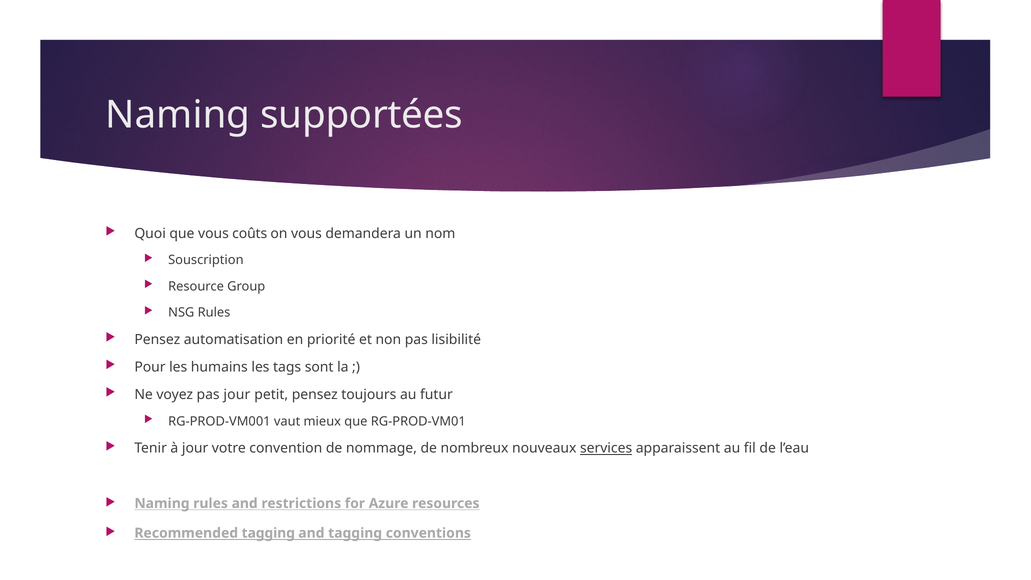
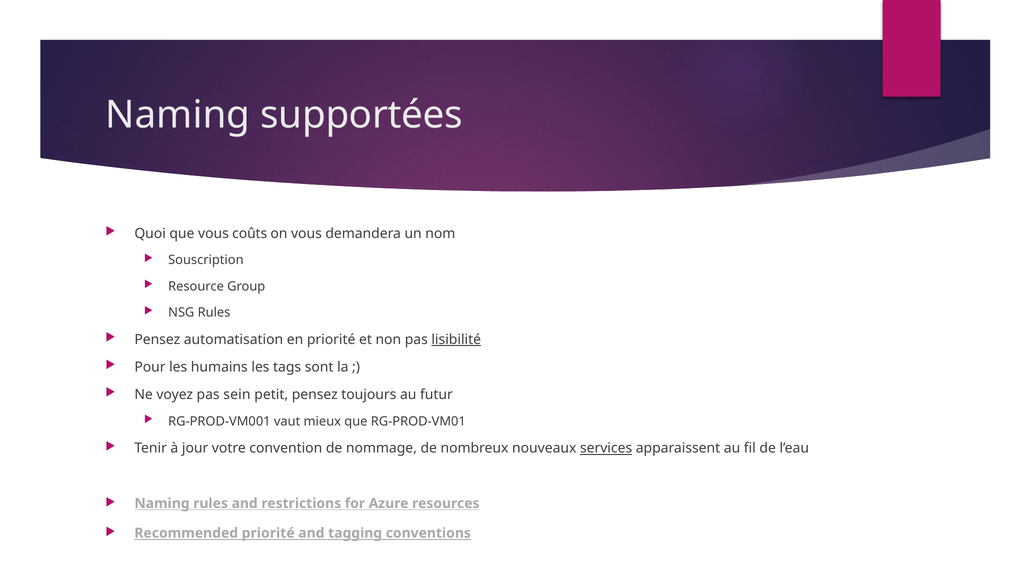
lisibilité underline: none -> present
pas jour: jour -> sein
Recommended tagging: tagging -> priorité
